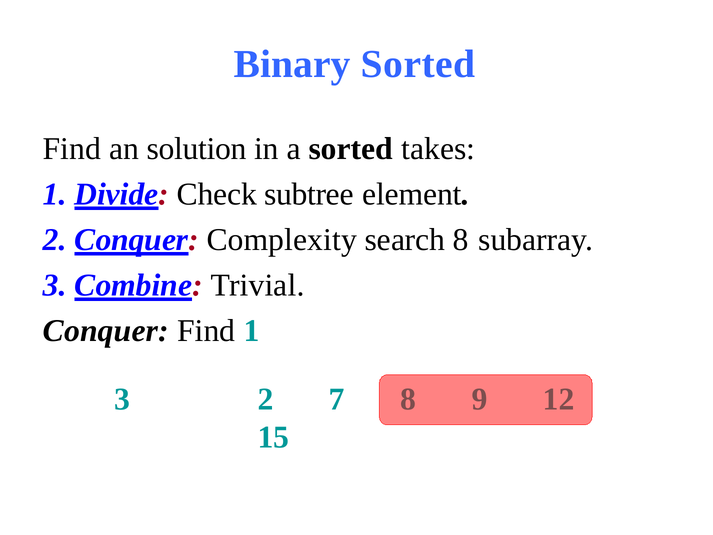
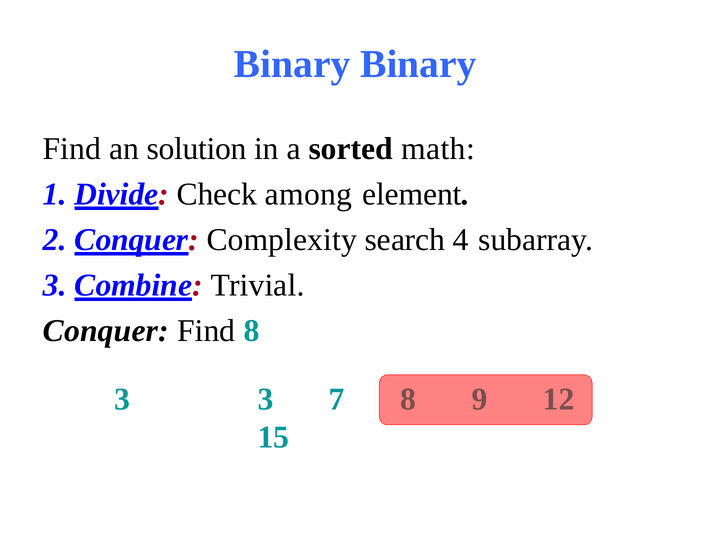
Binary Sorted: Sorted -> Binary
takes: takes -> math
subtree: subtree -> among
search 8: 8 -> 4
Find 1: 1 -> 8
3 2: 2 -> 3
